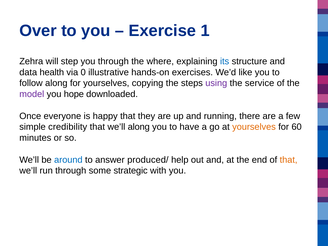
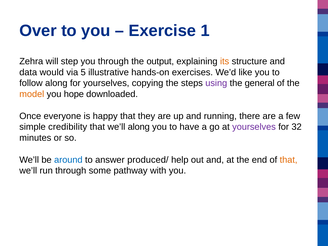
where: where -> output
its colour: blue -> orange
health: health -> would
0: 0 -> 5
service: service -> general
model colour: purple -> orange
yourselves at (254, 127) colour: orange -> purple
60: 60 -> 32
strategic: strategic -> pathway
